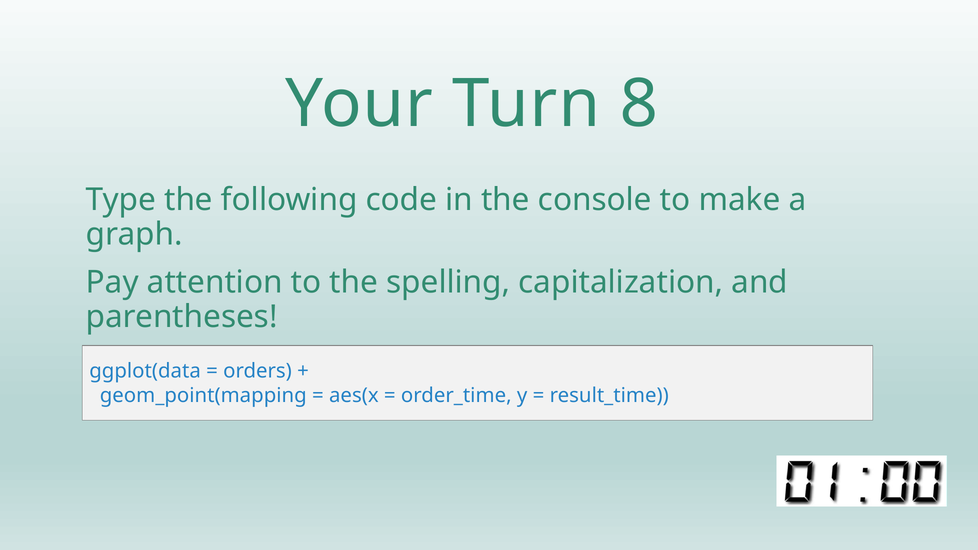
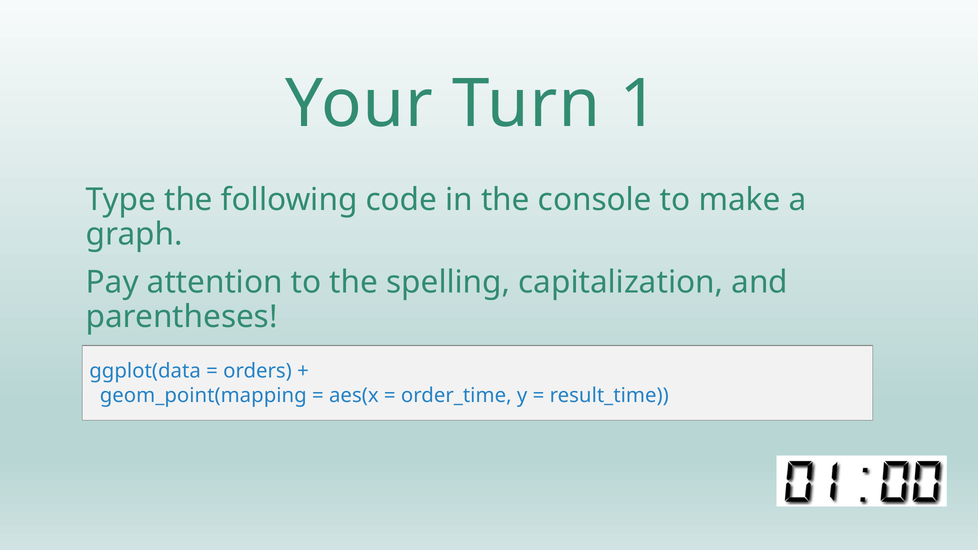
8: 8 -> 1
